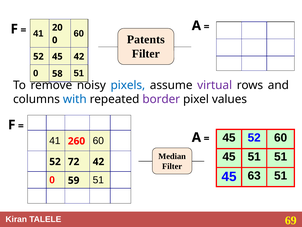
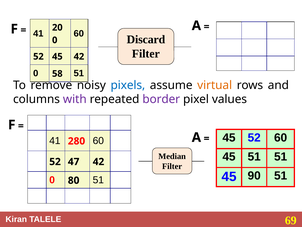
Patents: Patents -> Discard
virtual colour: purple -> orange
with colour: blue -> purple
260: 260 -> 280
72: 72 -> 47
63: 63 -> 90
59: 59 -> 80
